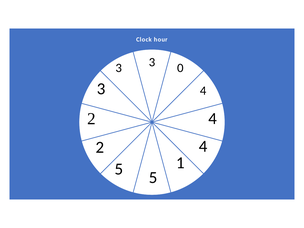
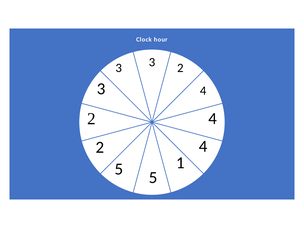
3 0: 0 -> 2
